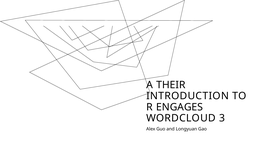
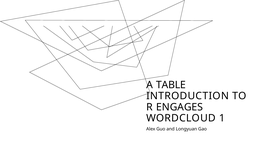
THEIR: THEIR -> TABLE
3: 3 -> 1
